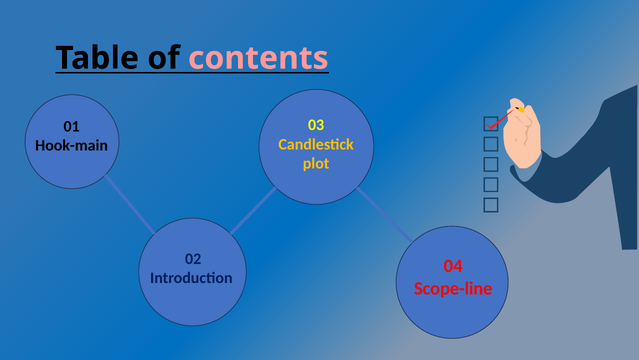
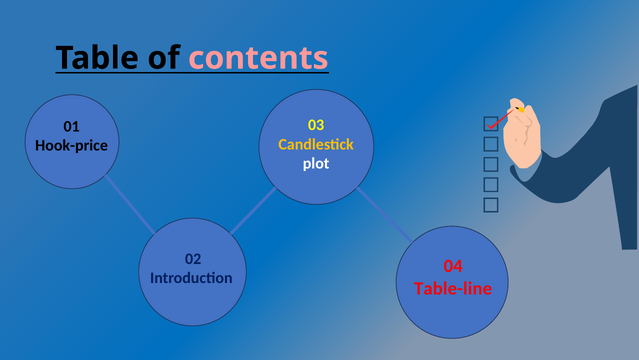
Hook-main: Hook-main -> Hook-price
plot colour: yellow -> white
Scope-line: Scope-line -> Table-line
